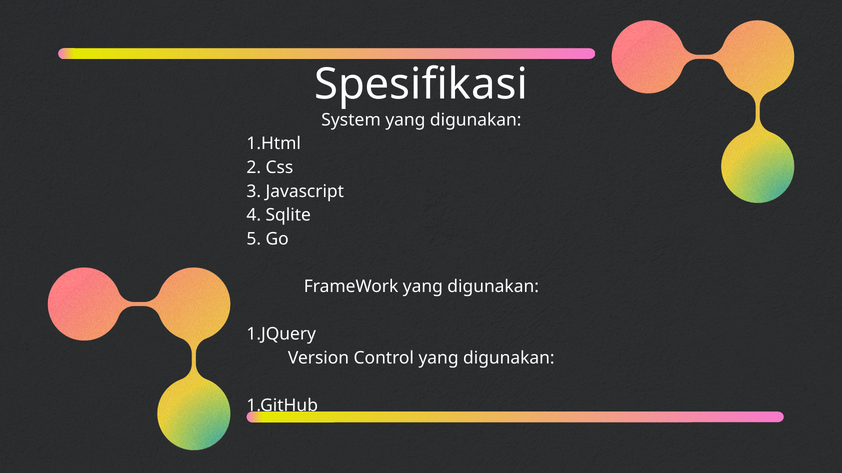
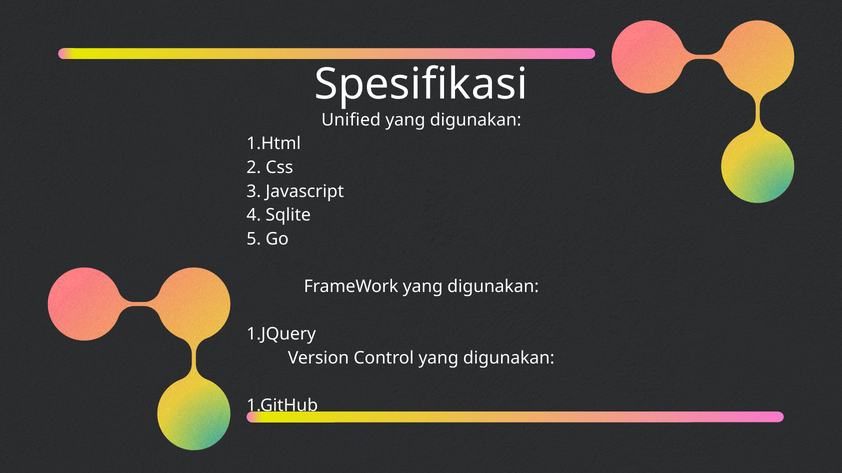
System: System -> Unified
